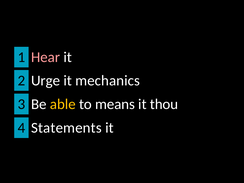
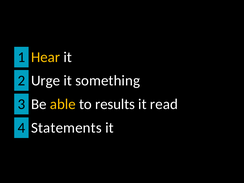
Hear colour: pink -> yellow
mechanics: mechanics -> something
means: means -> results
thou: thou -> read
